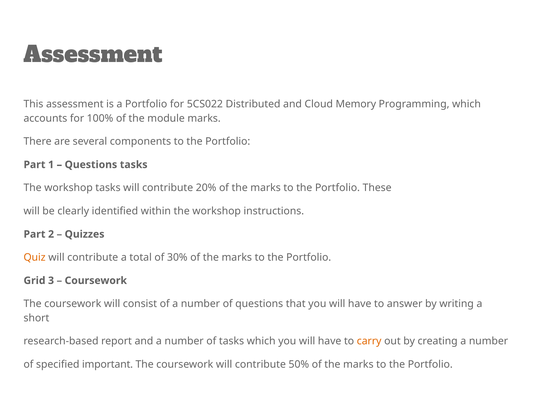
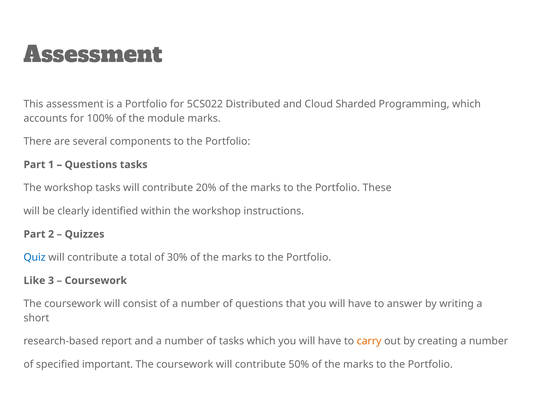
Memory: Memory -> Sharded
Quiz colour: orange -> blue
Grid: Grid -> Like
